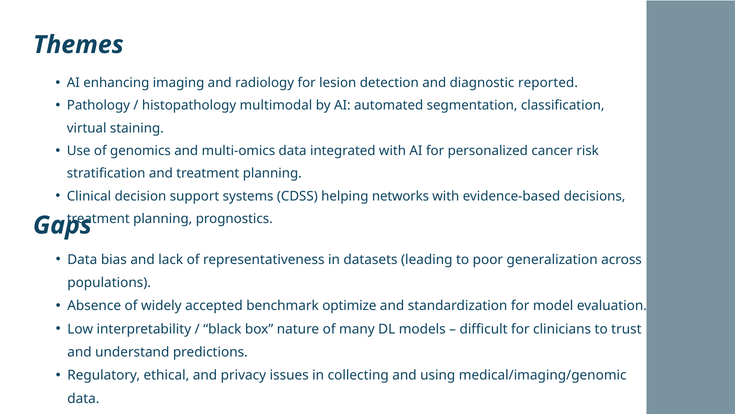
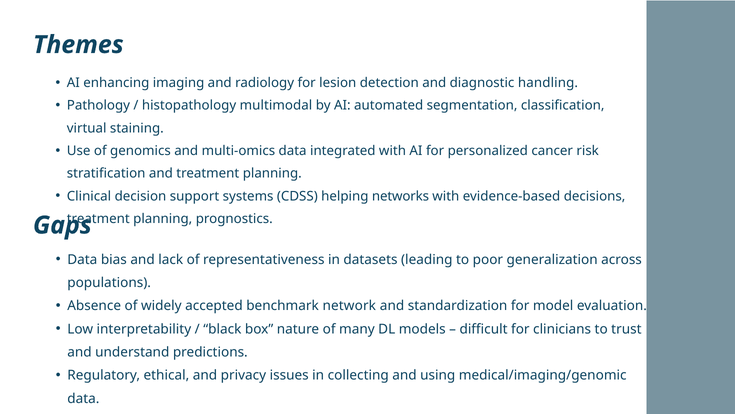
reported: reported -> handling
optimize: optimize -> network
